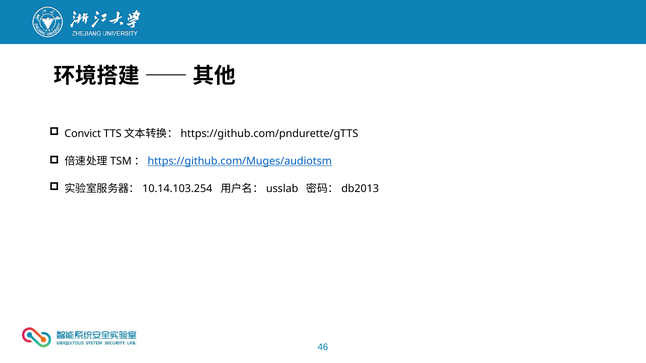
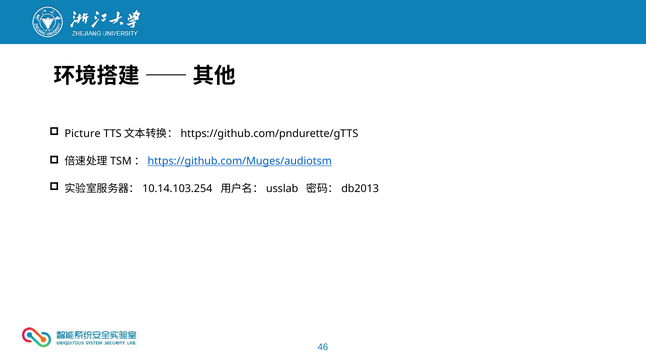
Convict: Convict -> Picture
